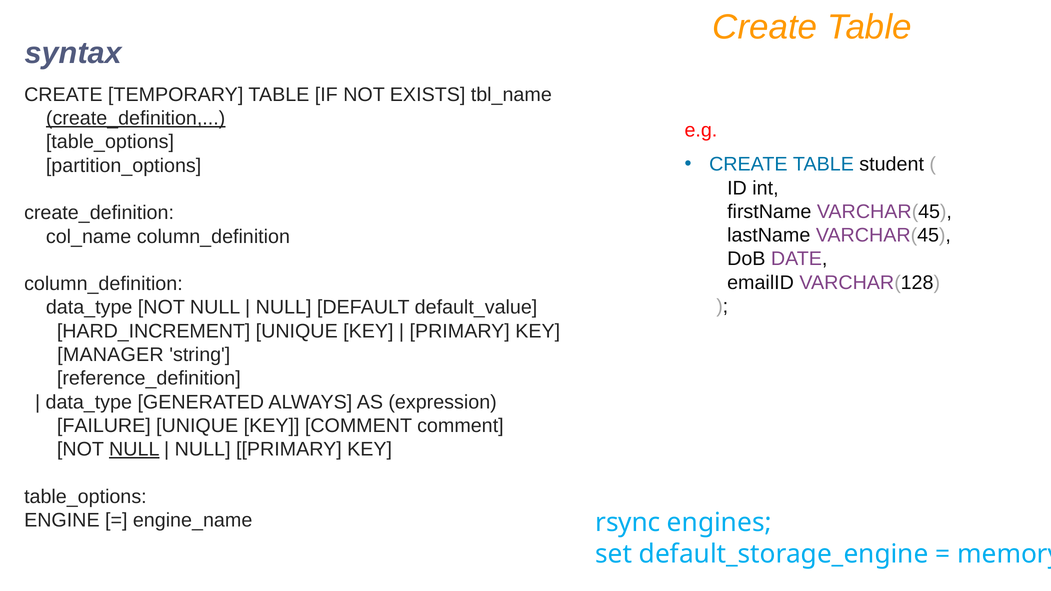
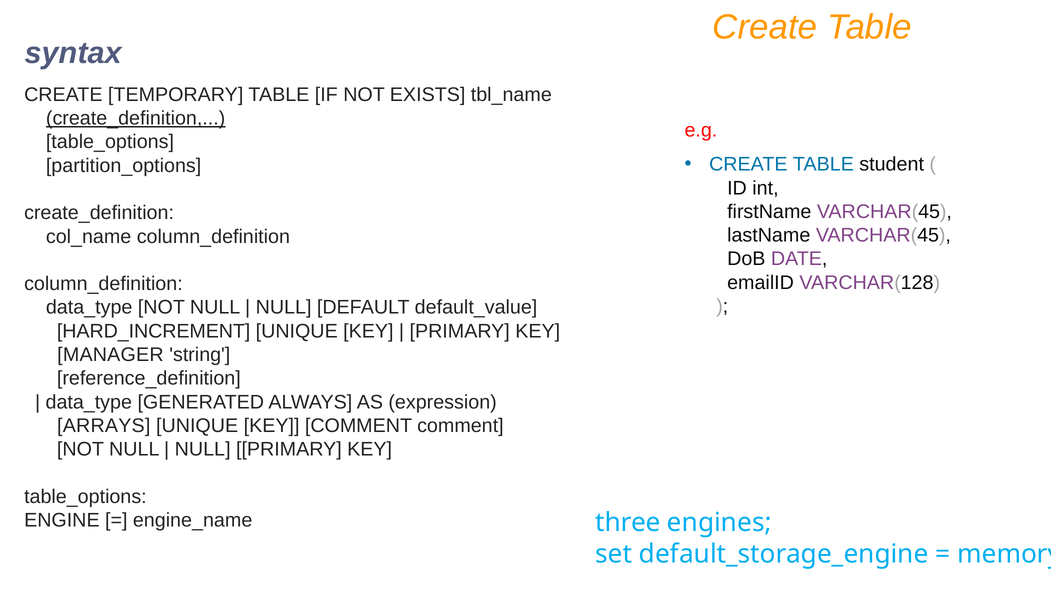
FAILURE: FAILURE -> ARRAYS
NULL at (134, 449) underline: present -> none
rsync: rsync -> three
